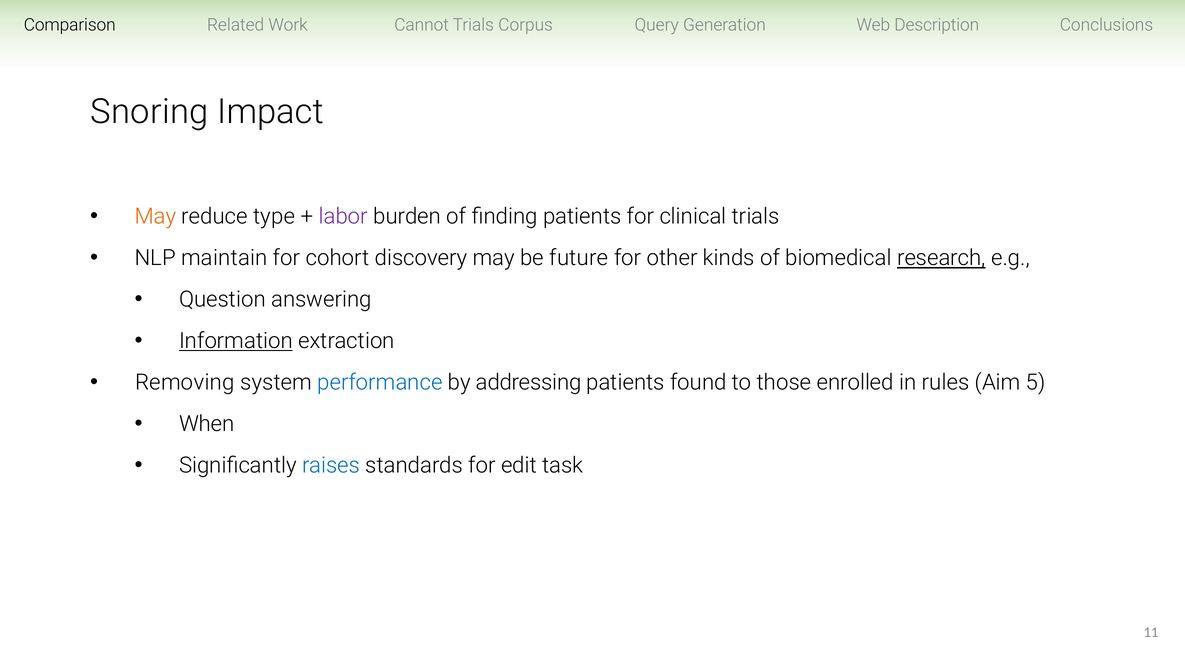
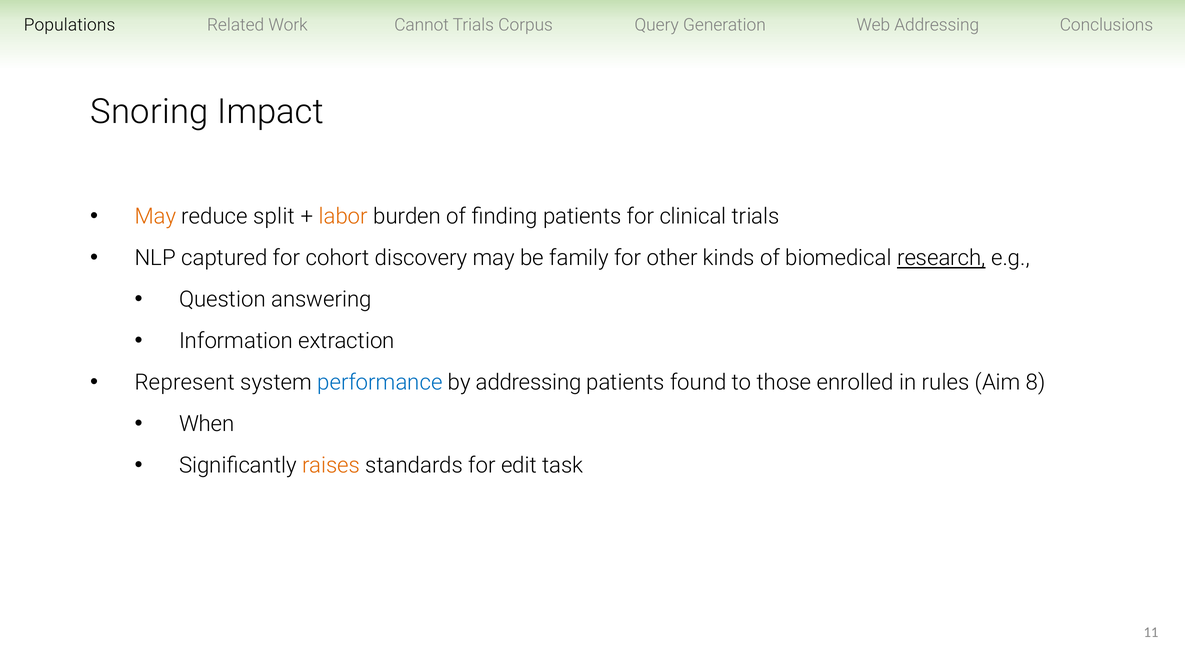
Comparison: Comparison -> Populations
Web Description: Description -> Addressing
type: type -> split
labor colour: purple -> orange
maintain: maintain -> captured
future: future -> family
Information underline: present -> none
Removing: Removing -> Represent
5: 5 -> 8
raises colour: blue -> orange
